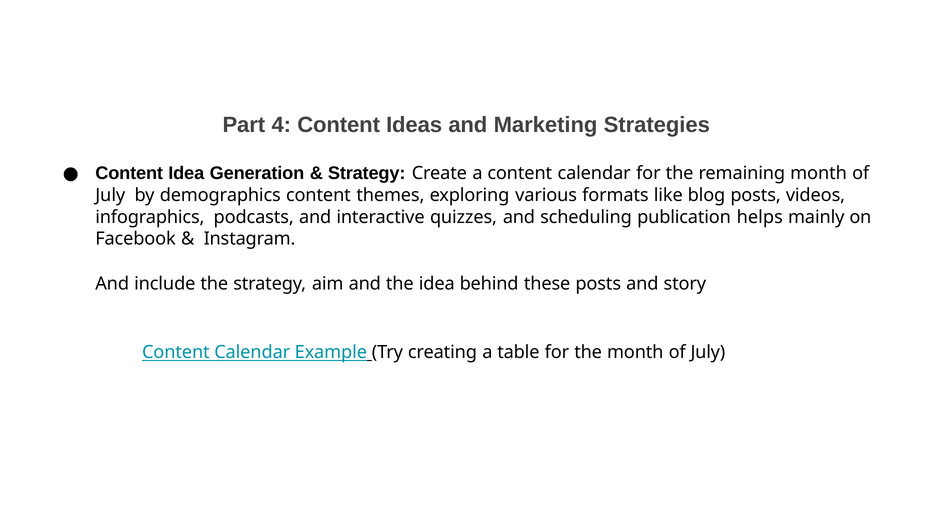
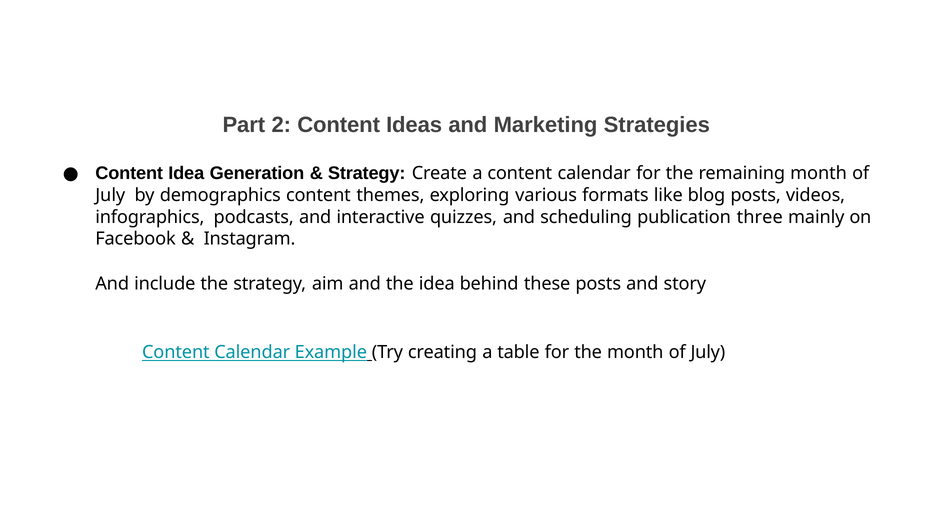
4: 4 -> 2
helps: helps -> three
